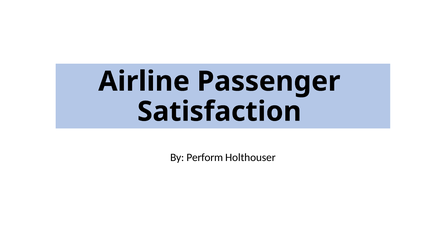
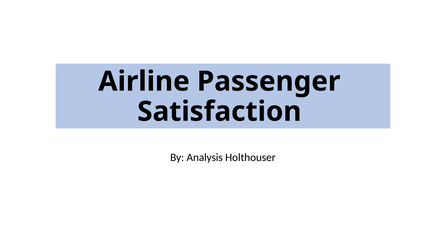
Perform: Perform -> Analysis
